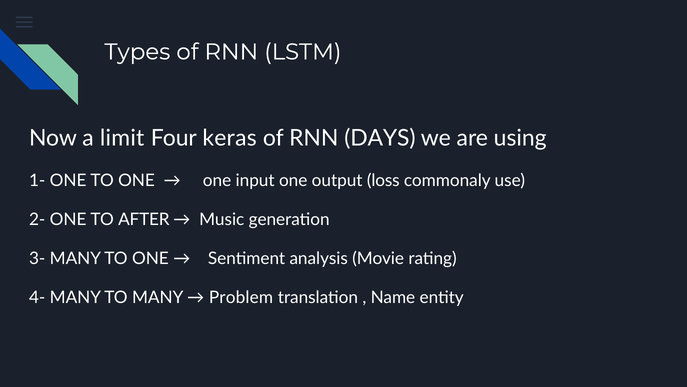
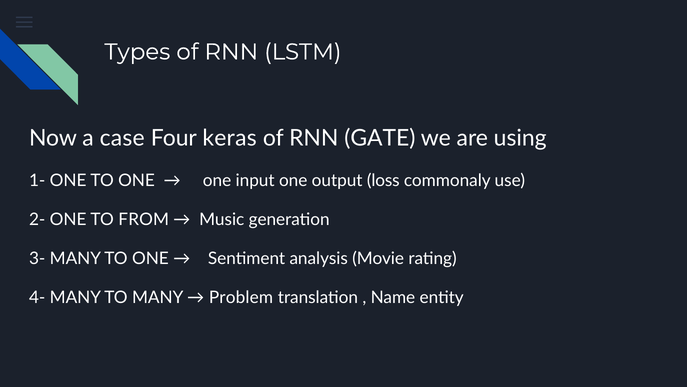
limit: limit -> case
DAYS: DAYS -> GATE
AFTER: AFTER -> FROM
